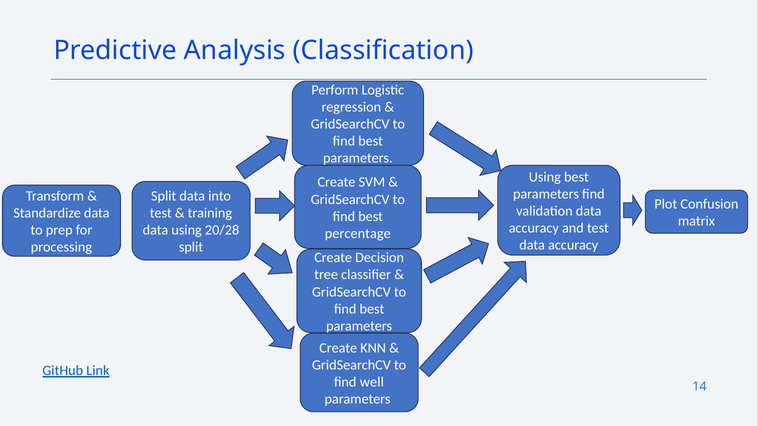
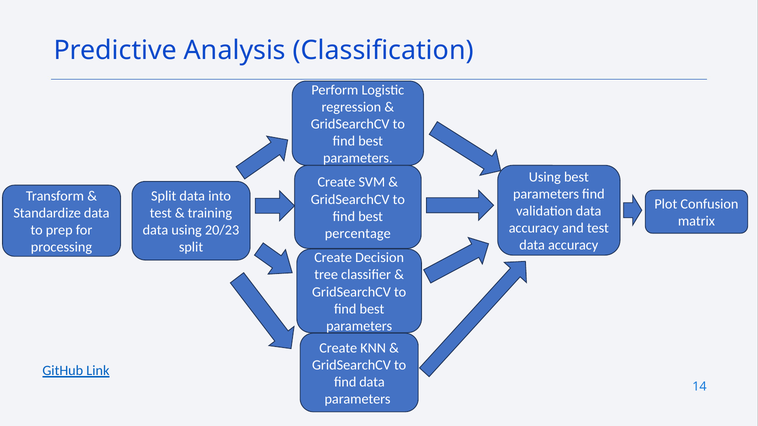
20/28: 20/28 -> 20/23
find well: well -> data
